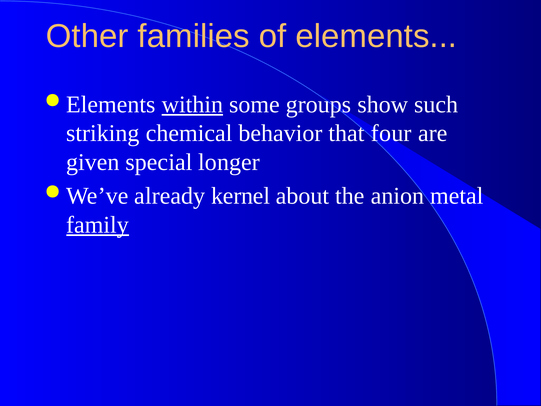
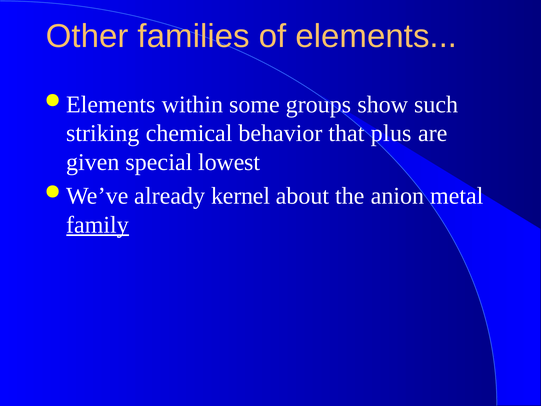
within underline: present -> none
four: four -> plus
longer: longer -> lowest
